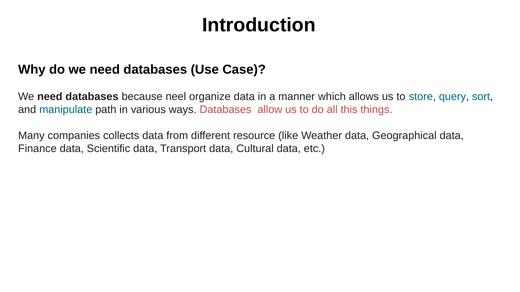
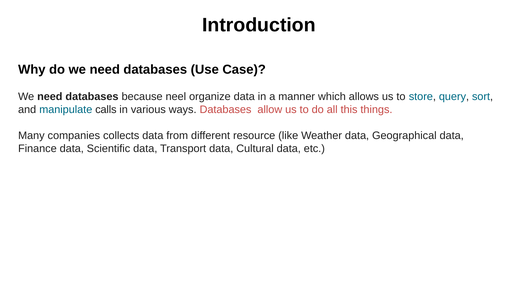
path: path -> calls
